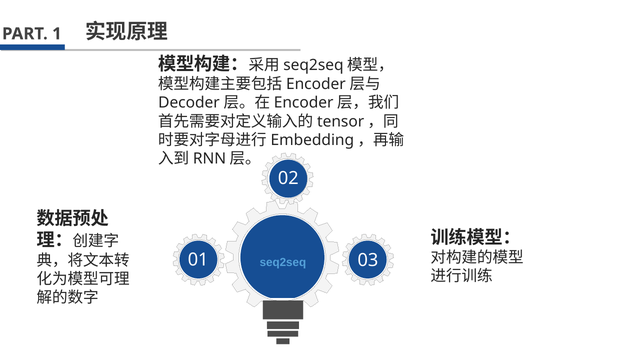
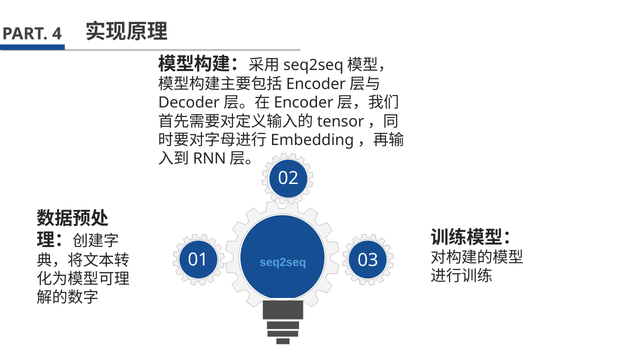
1: 1 -> 4
